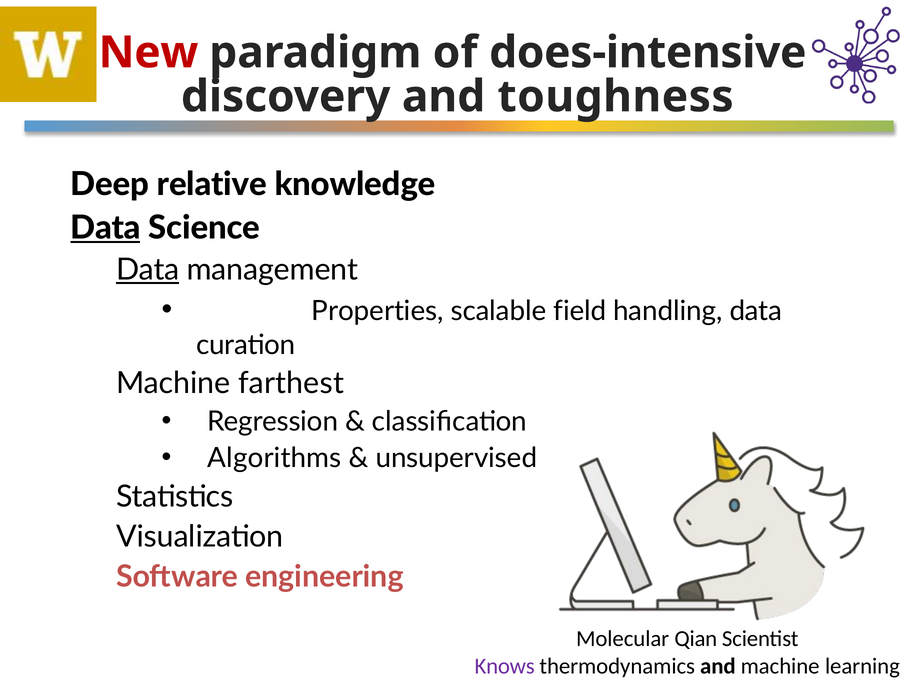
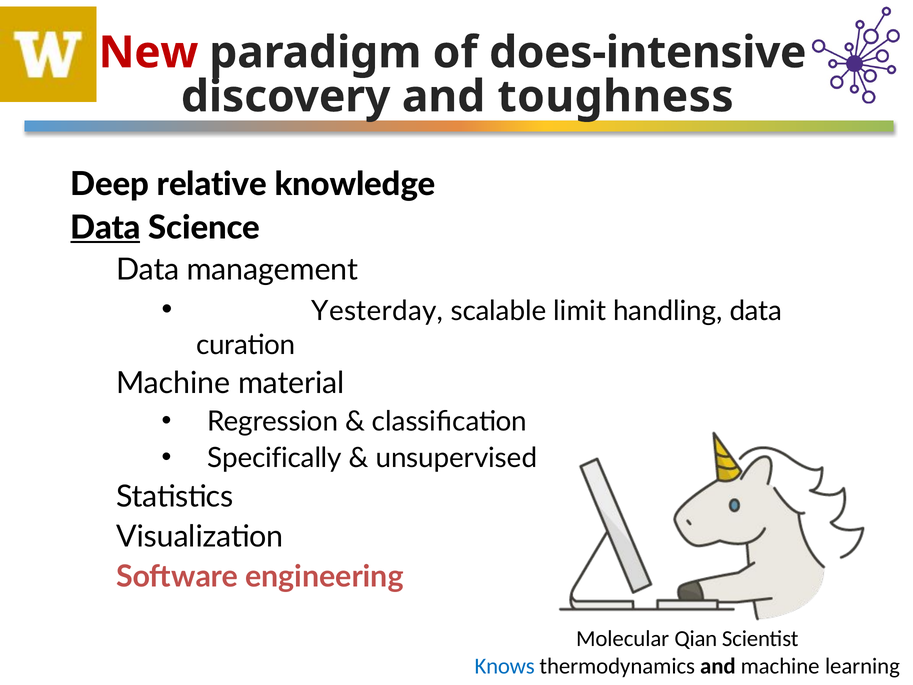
Data at (148, 270) underline: present -> none
Properties: Properties -> Yesterday
field: field -> limit
farthest: farthest -> material
Algorithms: Algorithms -> Specifically
Knows colour: purple -> blue
